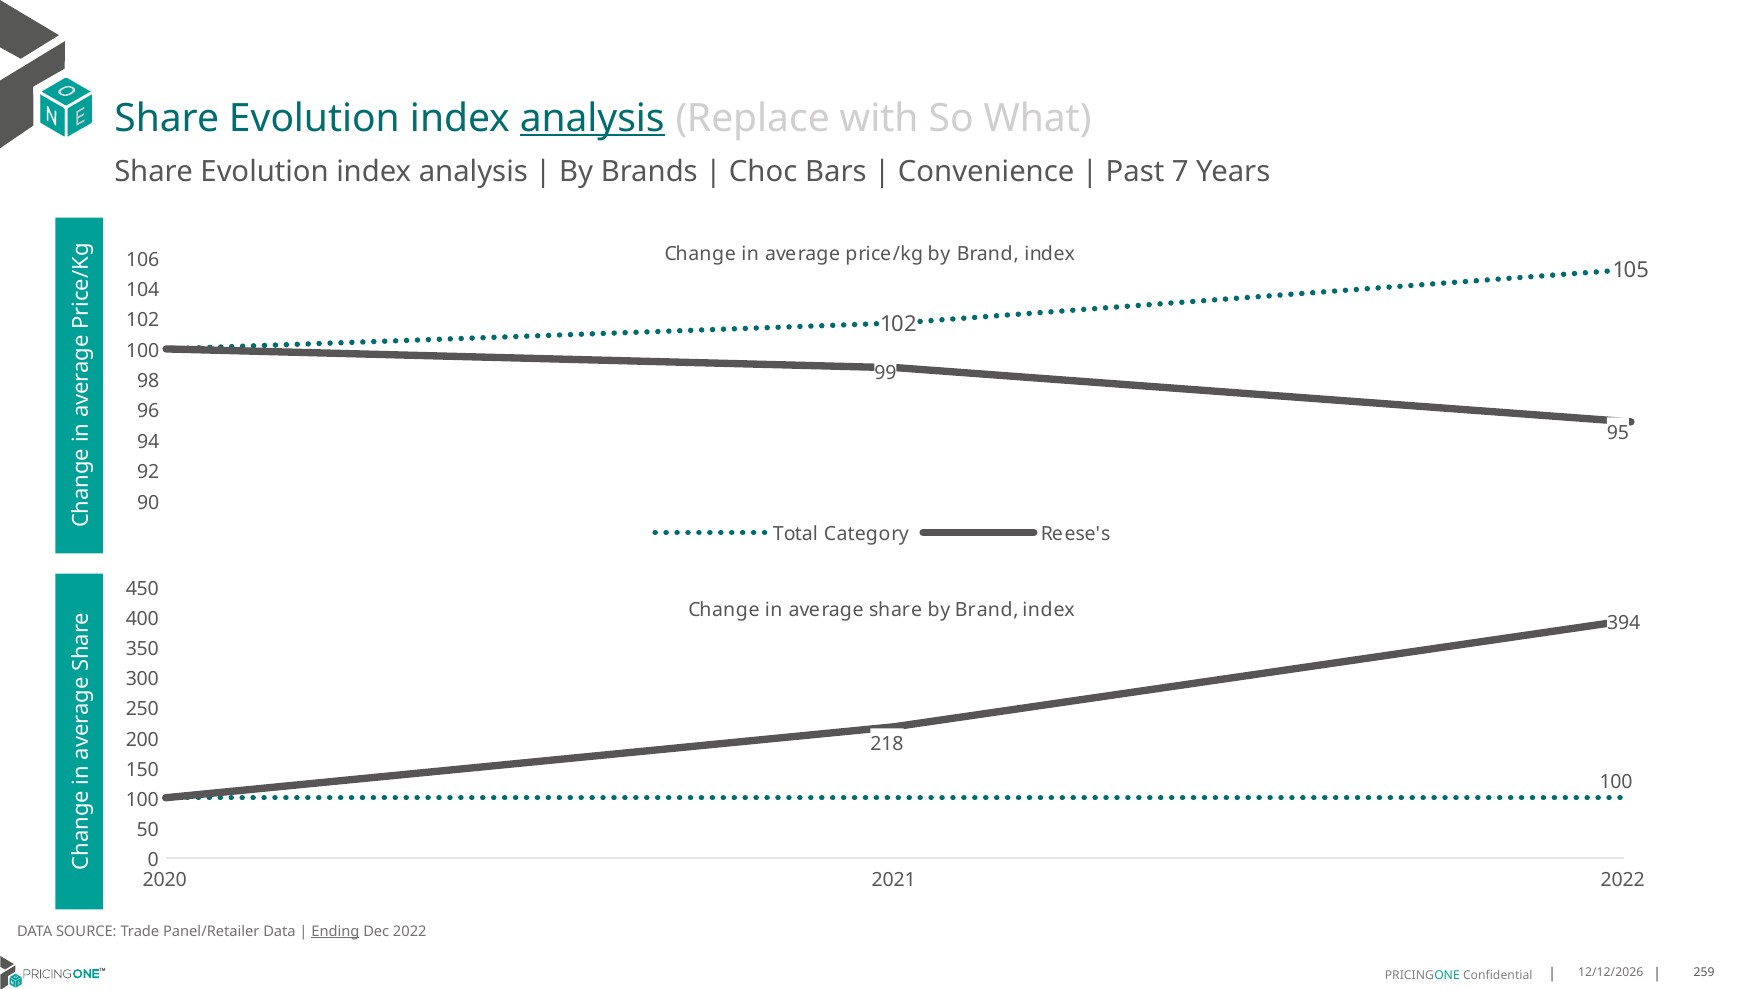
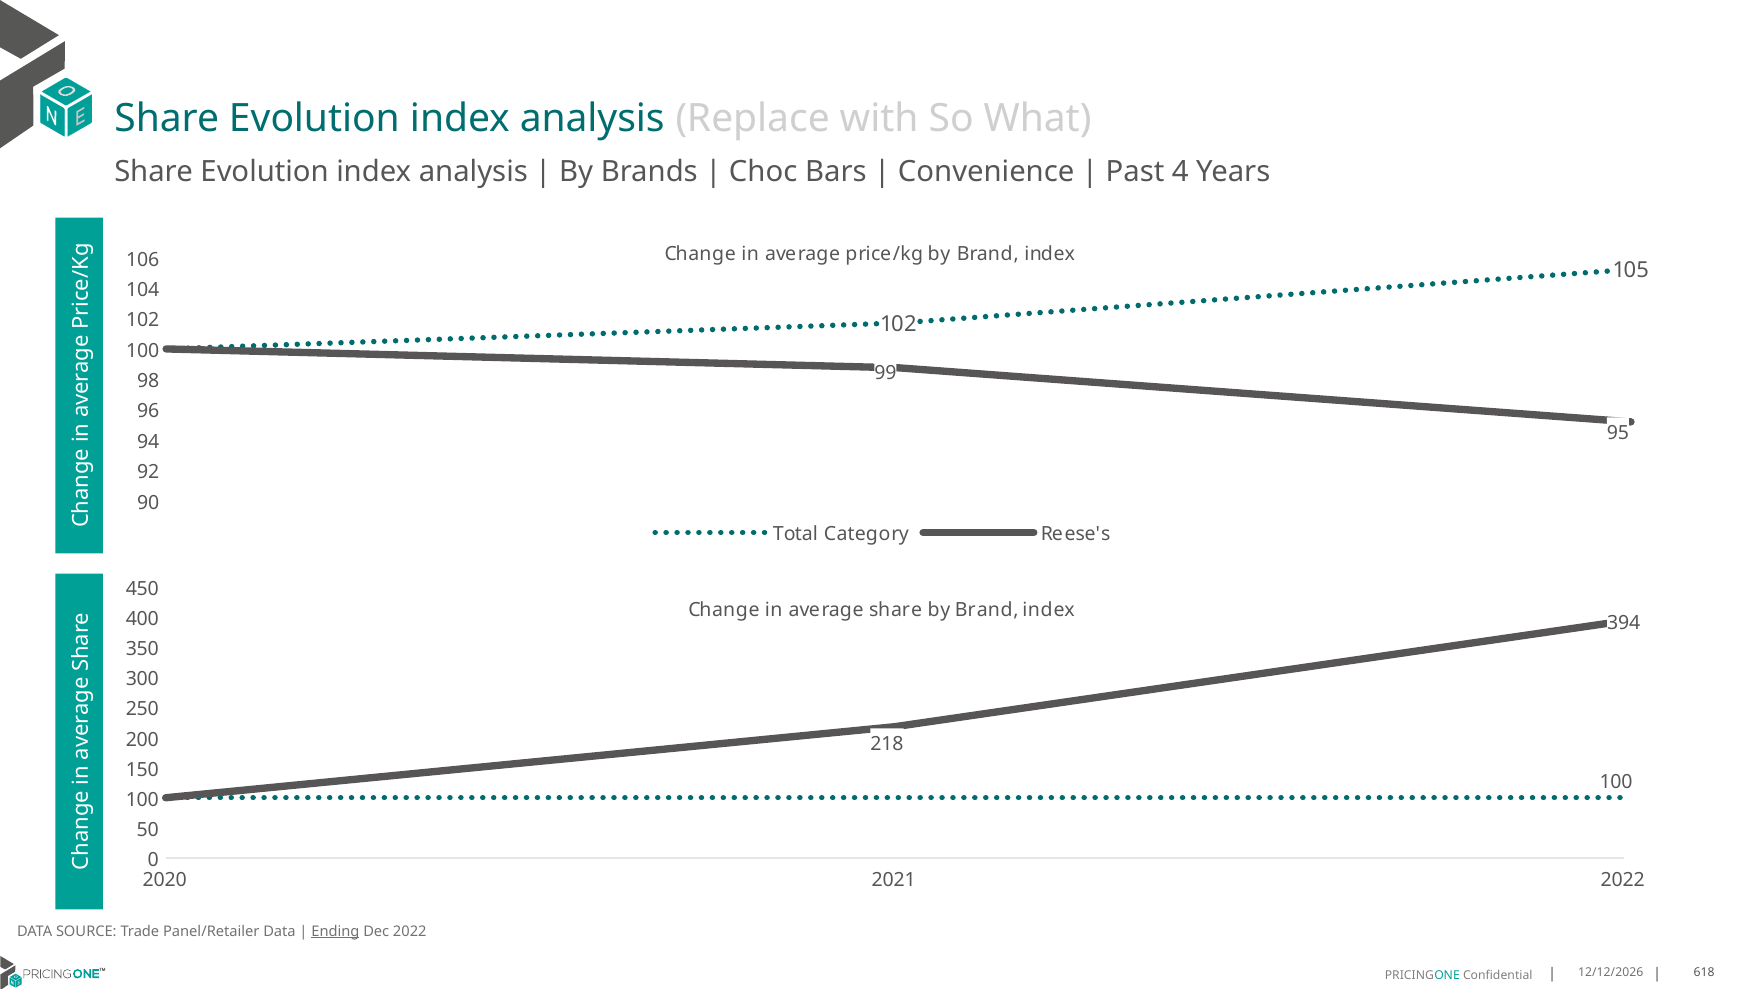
analysis at (592, 118) underline: present -> none
7: 7 -> 4
259: 259 -> 618
